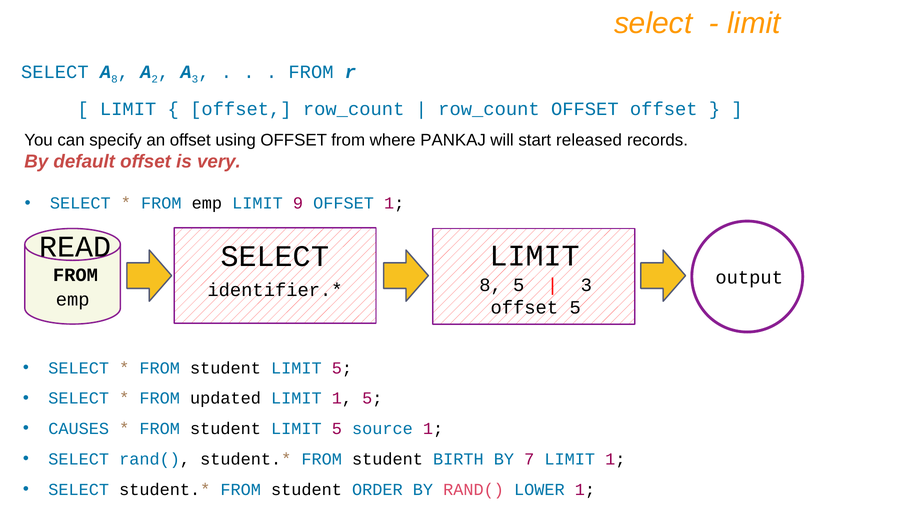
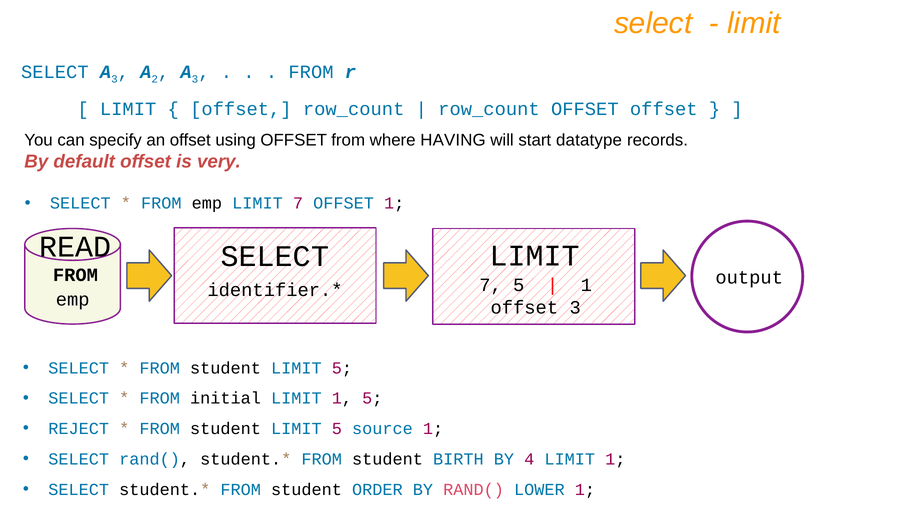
8 at (114, 79): 8 -> 3
PANKAJ: PANKAJ -> HAVING
released: released -> datatype
emp LIMIT 9: 9 -> 7
8 at (491, 285): 8 -> 7
3 at (586, 285): 3 -> 1
offset 5: 5 -> 3
updated: updated -> initial
CAUSES: CAUSES -> REJECT
7: 7 -> 4
